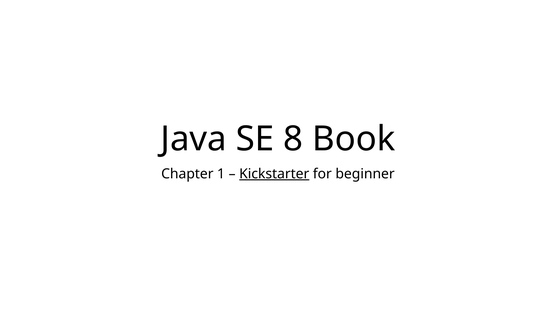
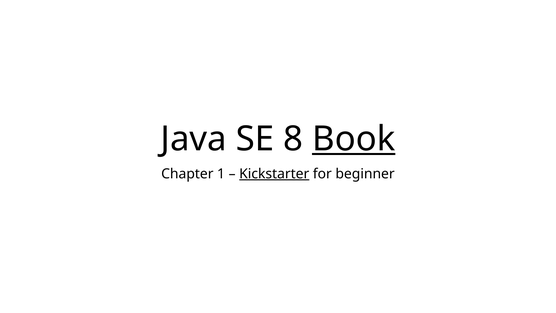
Book underline: none -> present
